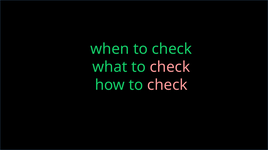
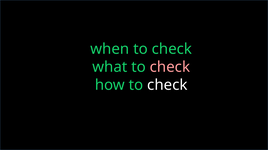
check at (167, 85) colour: pink -> white
